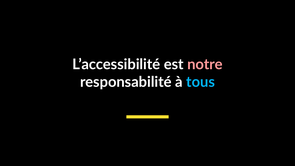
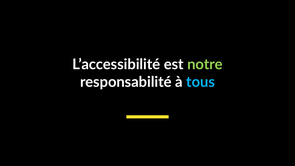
notre colour: pink -> light green
